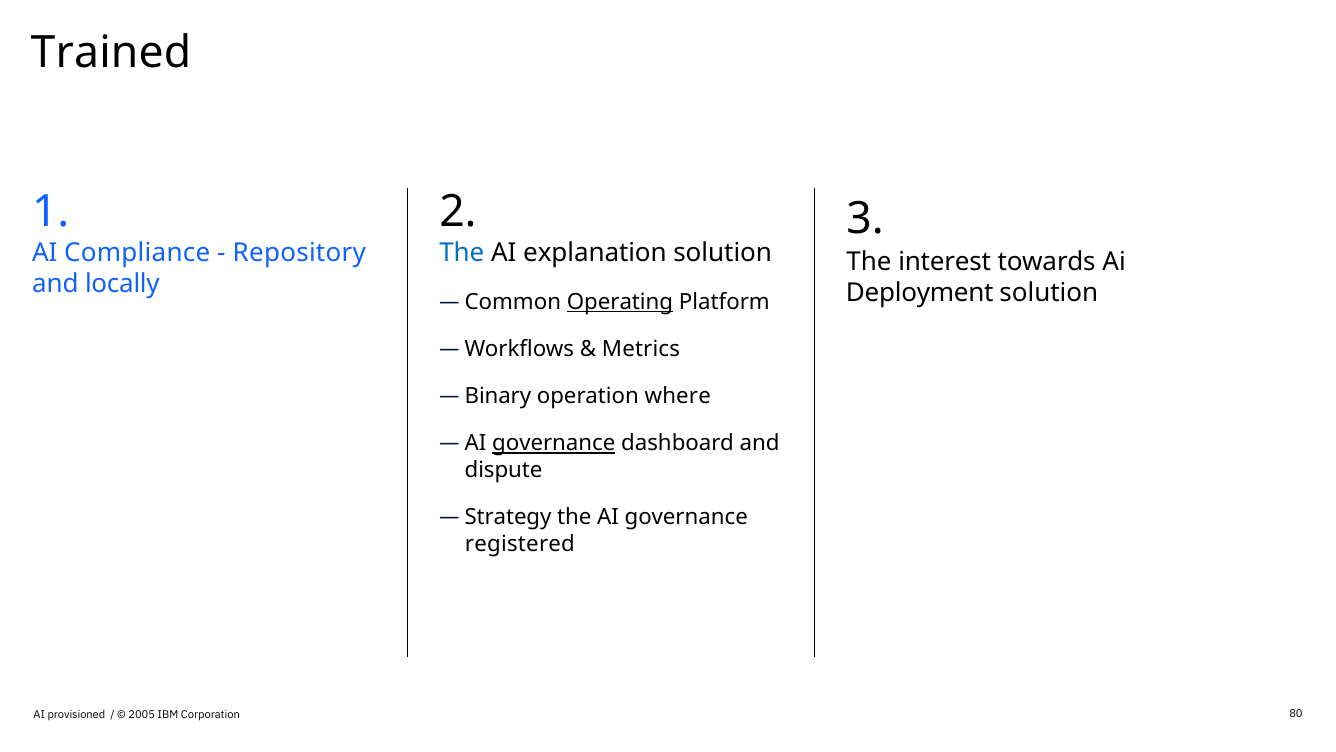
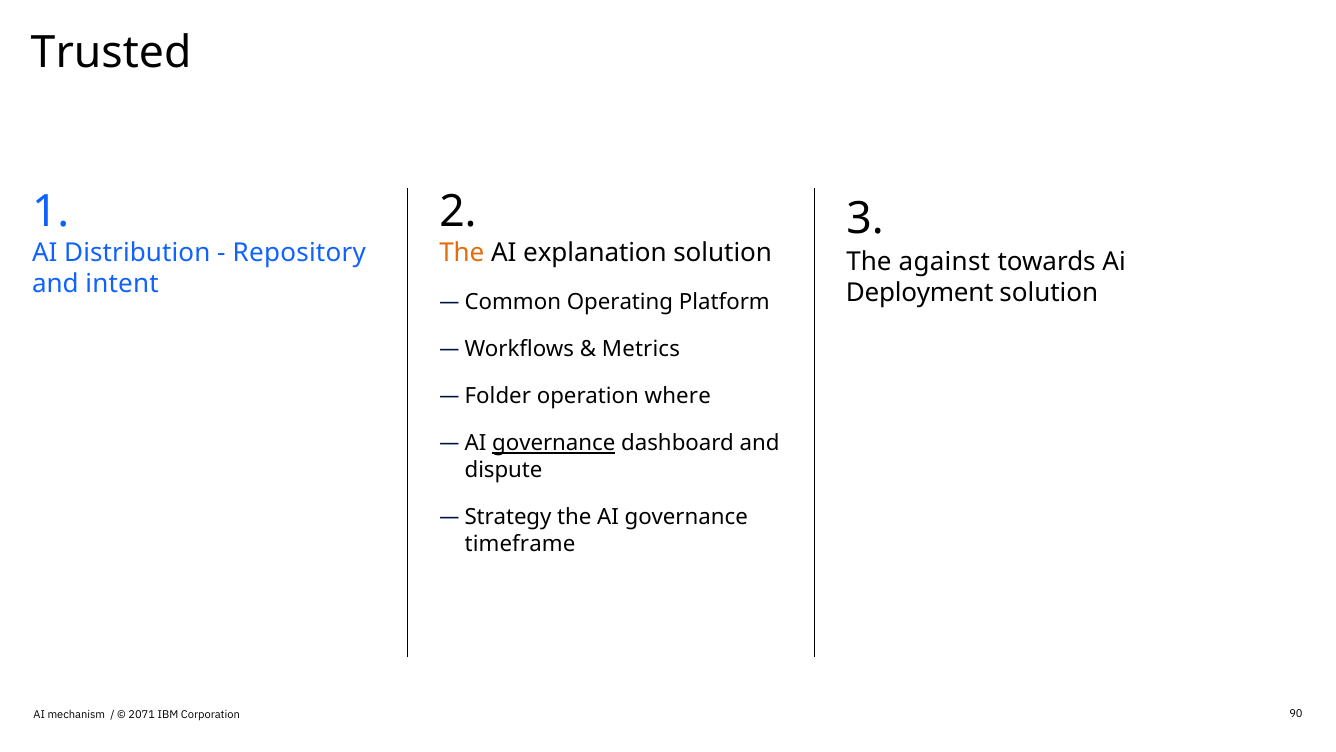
Trained: Trained -> Trusted
Compliance: Compliance -> Distribution
The at (462, 253) colour: blue -> orange
interest: interest -> against
locally: locally -> intent
Operating underline: present -> none
Binary: Binary -> Folder
registered: registered -> timeframe
provisioned: provisioned -> mechanism
2005: 2005 -> 2071
80: 80 -> 90
